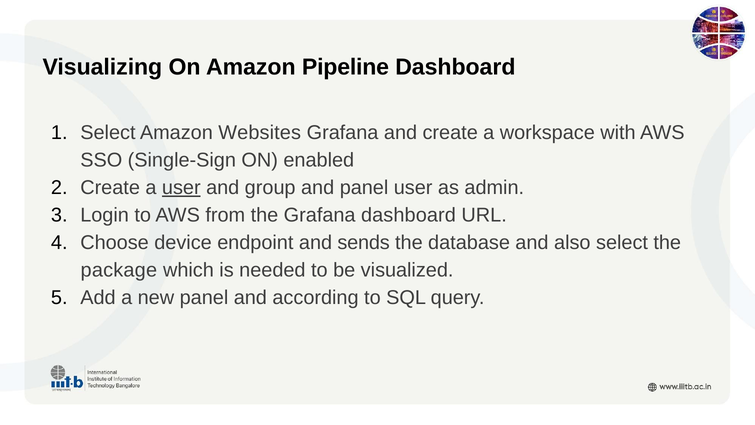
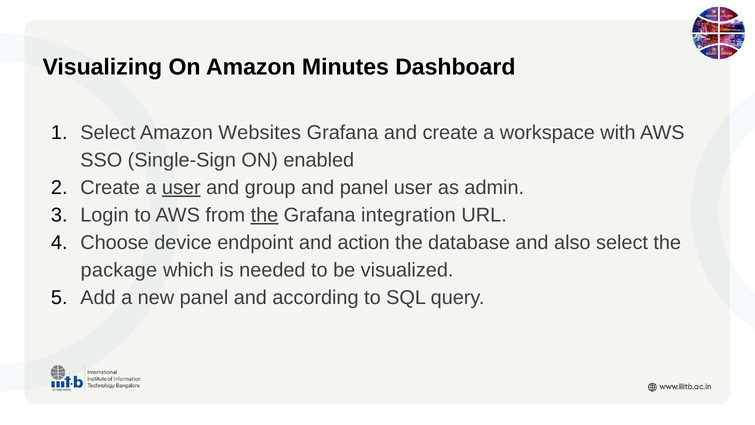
Pipeline: Pipeline -> Minutes
the at (264, 215) underline: none -> present
Grafana dashboard: dashboard -> integration
sends: sends -> action
